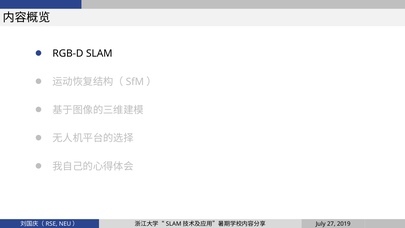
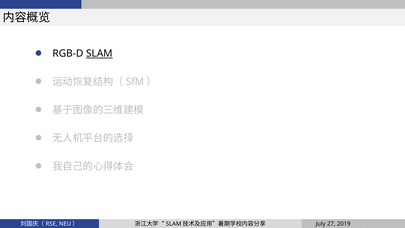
SLAM underline: none -> present
